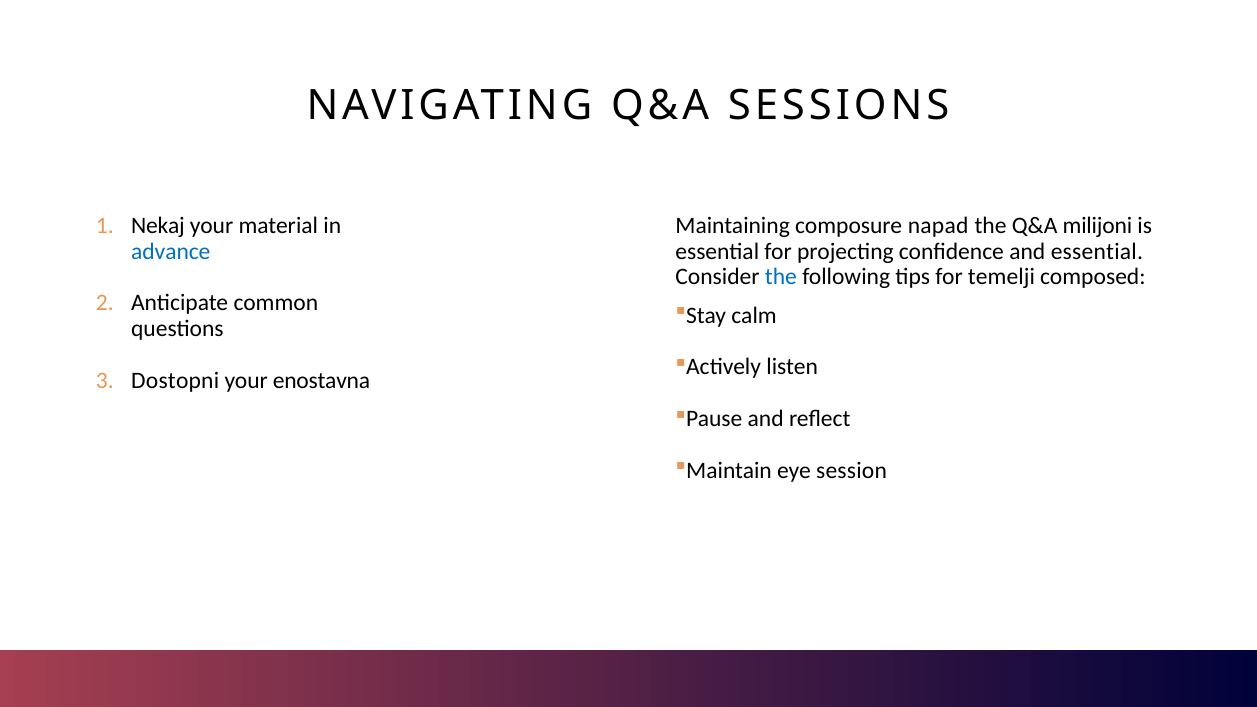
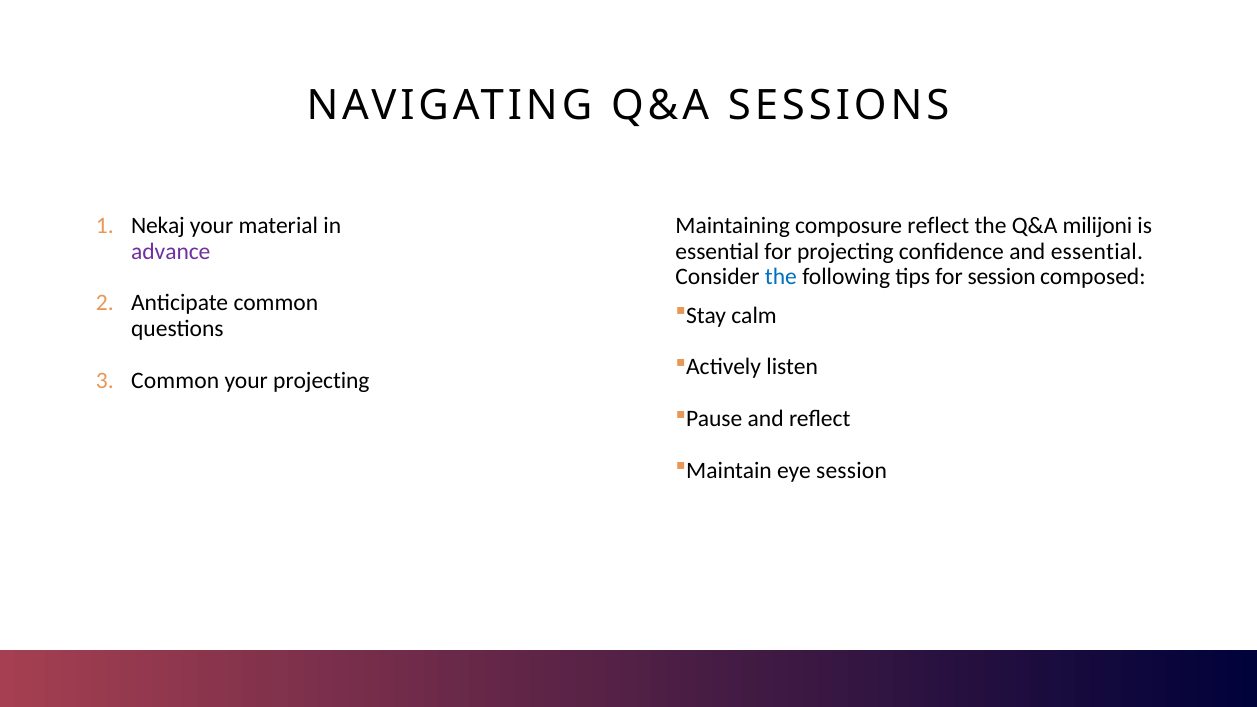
composure napad: napad -> reflect
advance colour: blue -> purple
for temelji: temelji -> session
Dostopni at (175, 380): Dostopni -> Common
your enostavna: enostavna -> projecting
